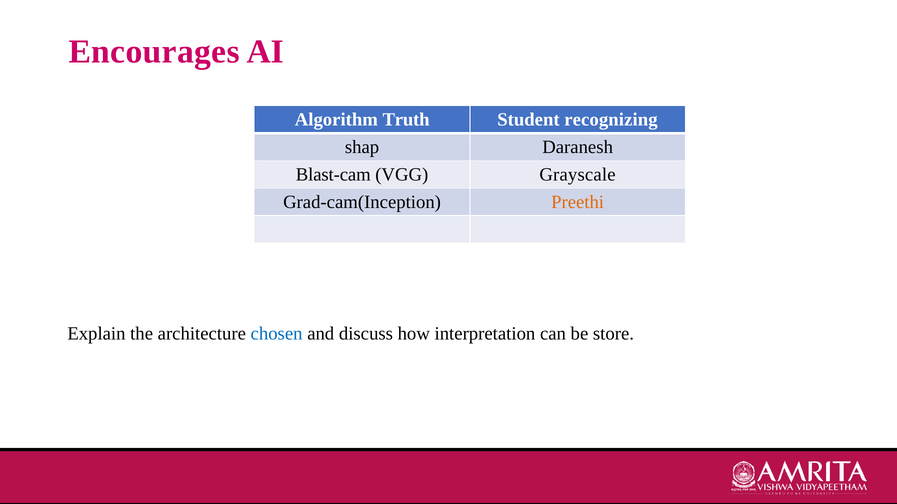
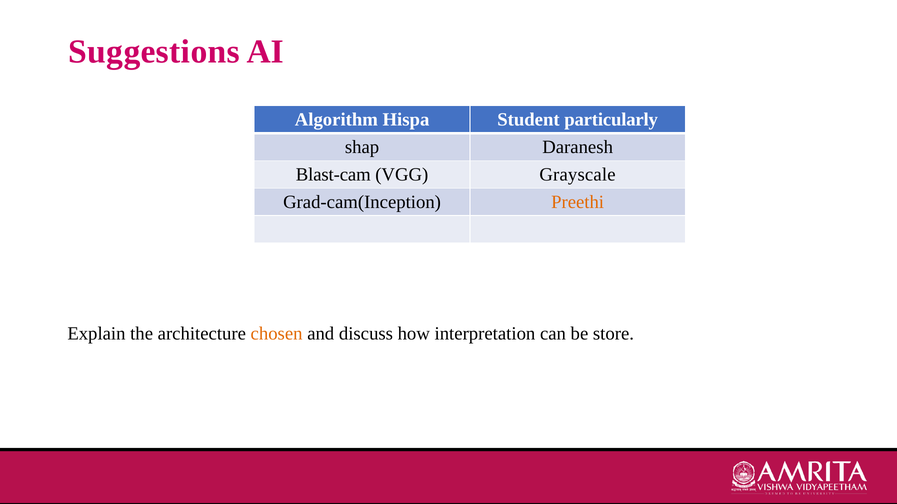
Encourages: Encourages -> Suggestions
Truth: Truth -> Hispa
recognizing: recognizing -> particularly
chosen colour: blue -> orange
